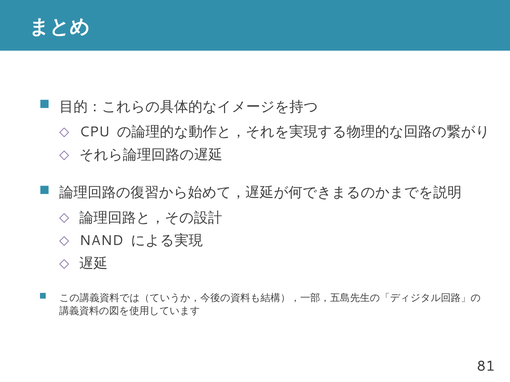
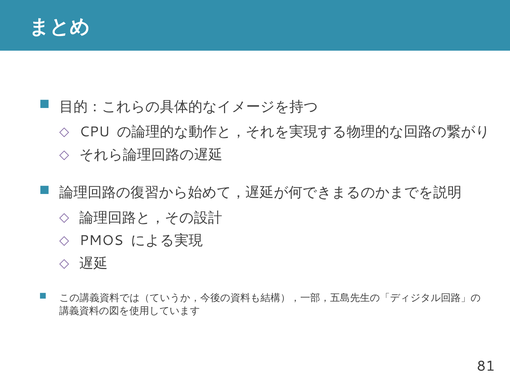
NAND: NAND -> PMOS
